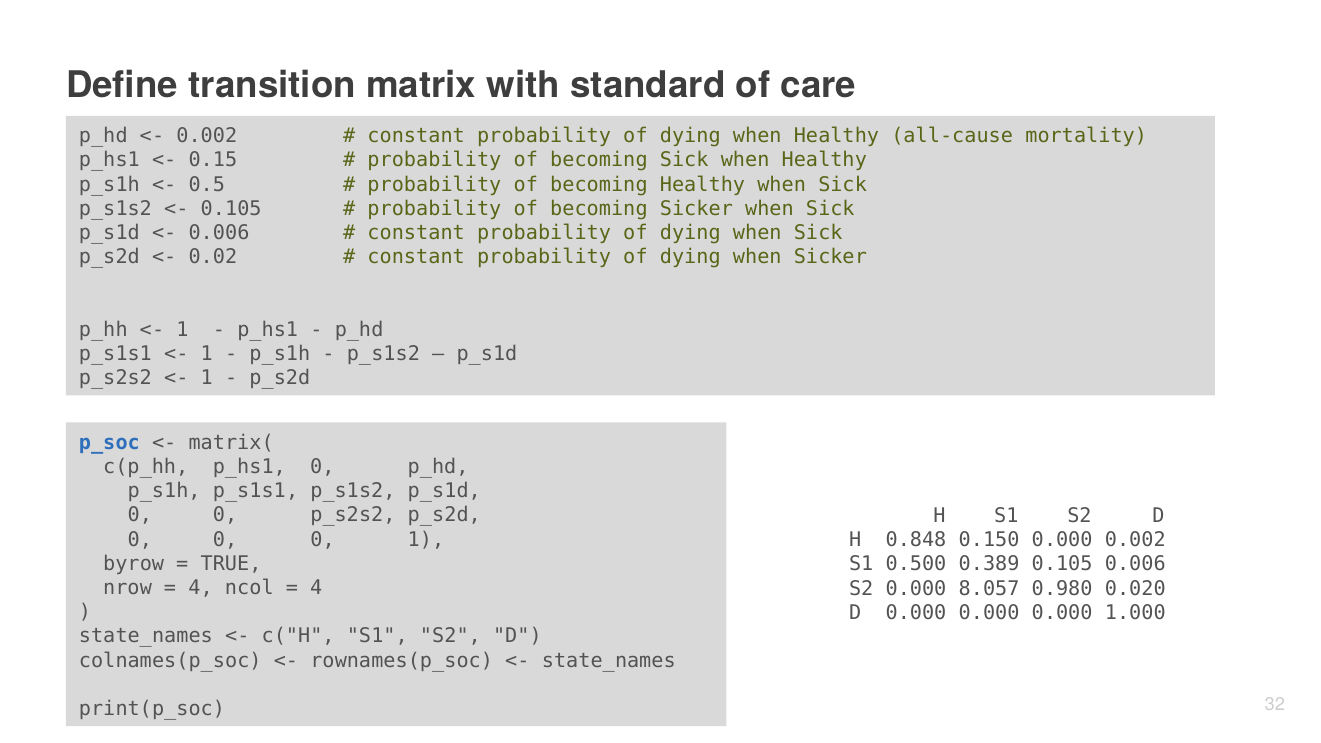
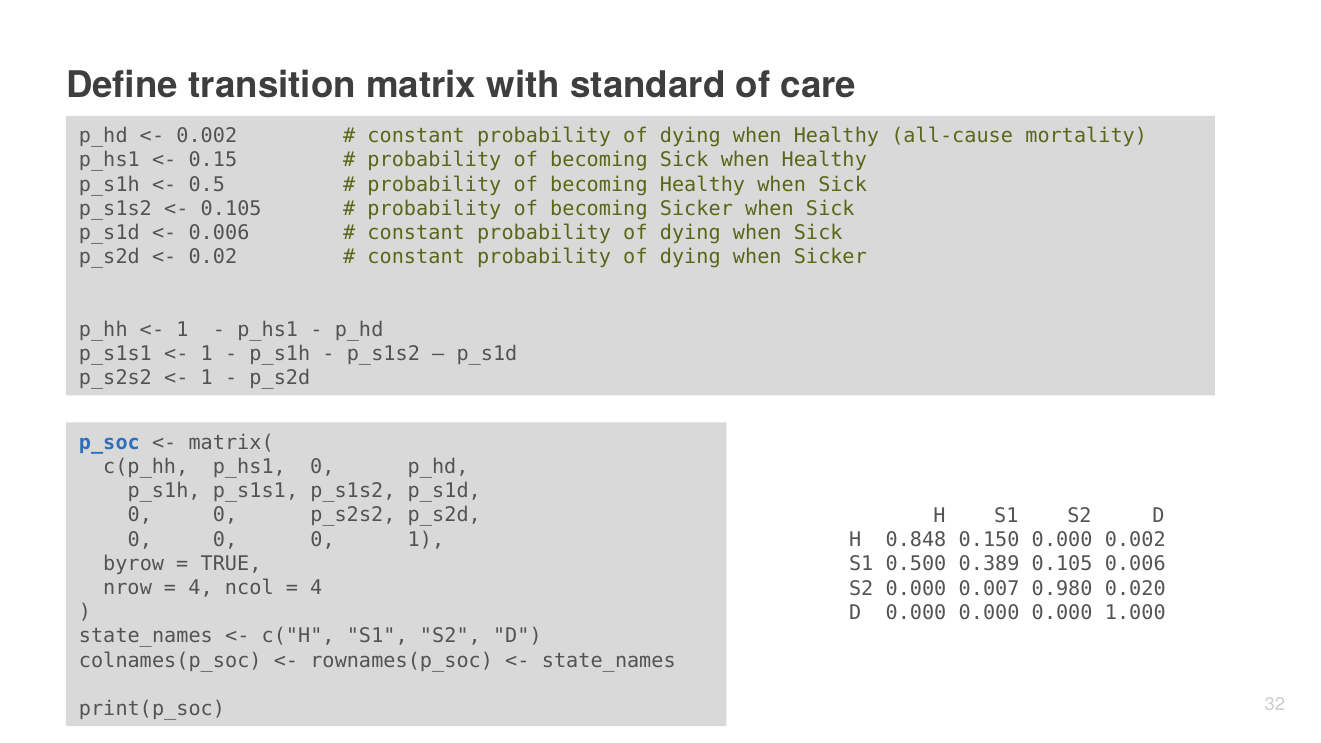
8.057: 8.057 -> 0.007
